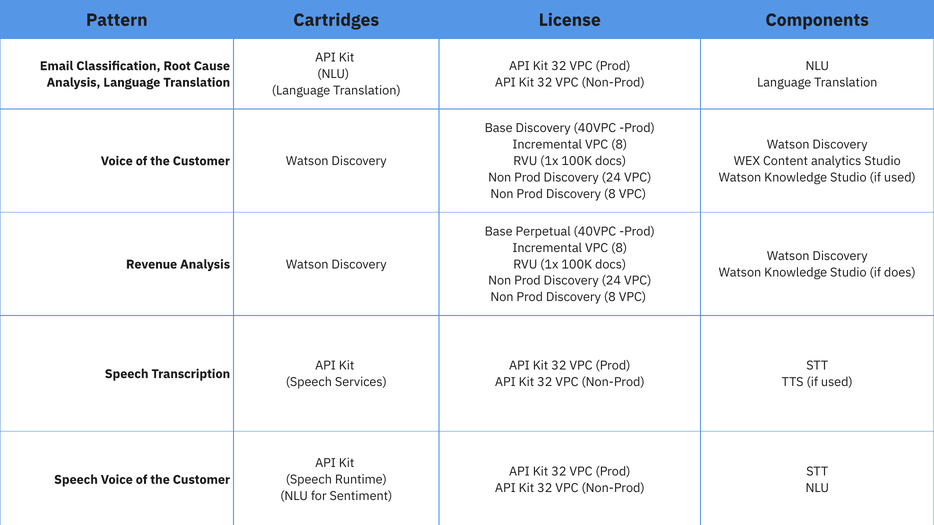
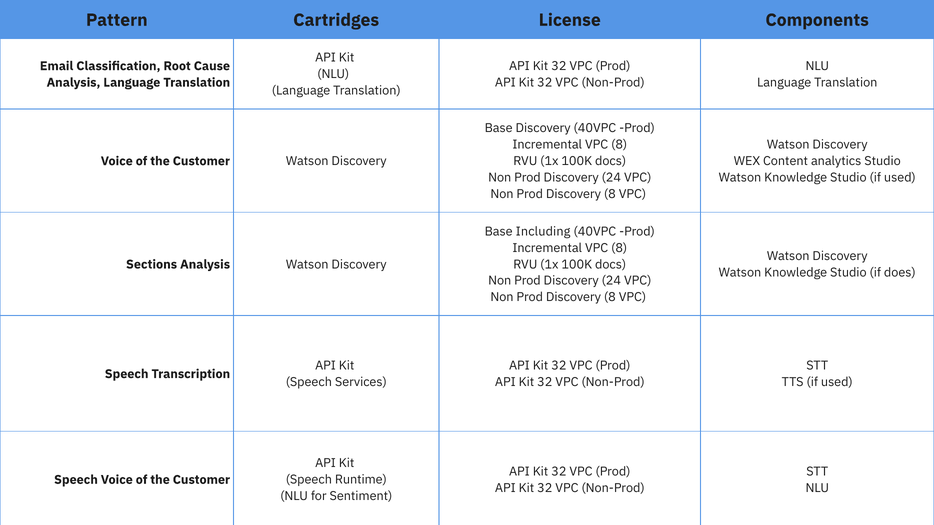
Perpetual: Perpetual -> Including
Revenue: Revenue -> Sections
